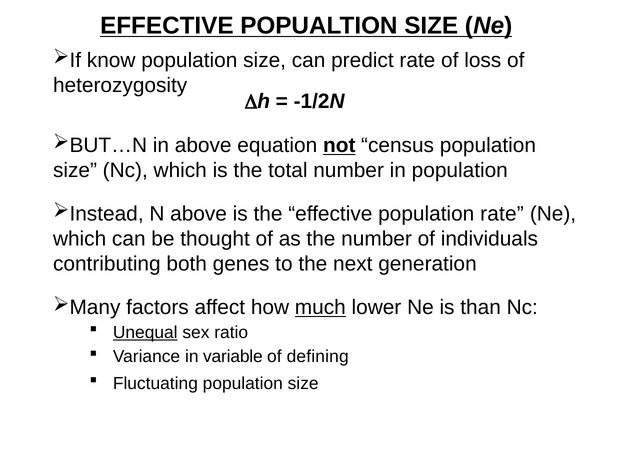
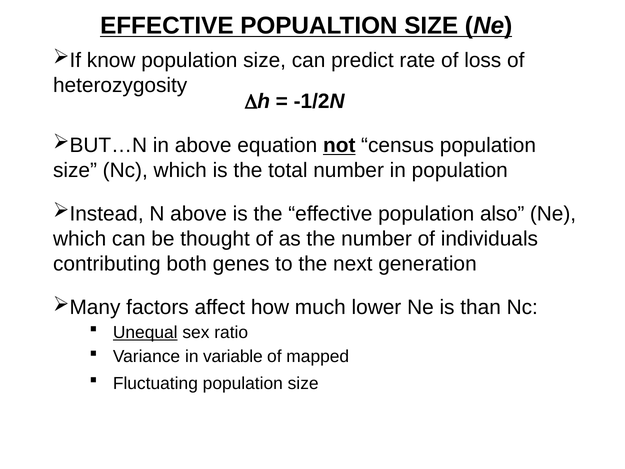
population rate: rate -> also
much underline: present -> none
defining: defining -> mapped
